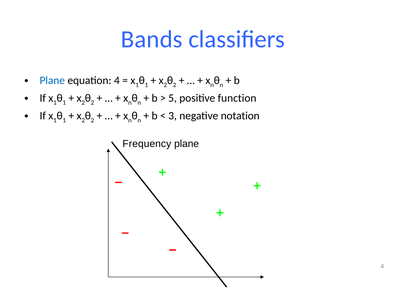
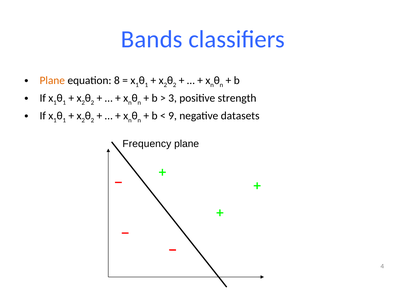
Plane at (52, 81) colour: blue -> orange
equation 4: 4 -> 8
5: 5 -> 3
function: function -> strength
3: 3 -> 9
notation: notation -> datasets
